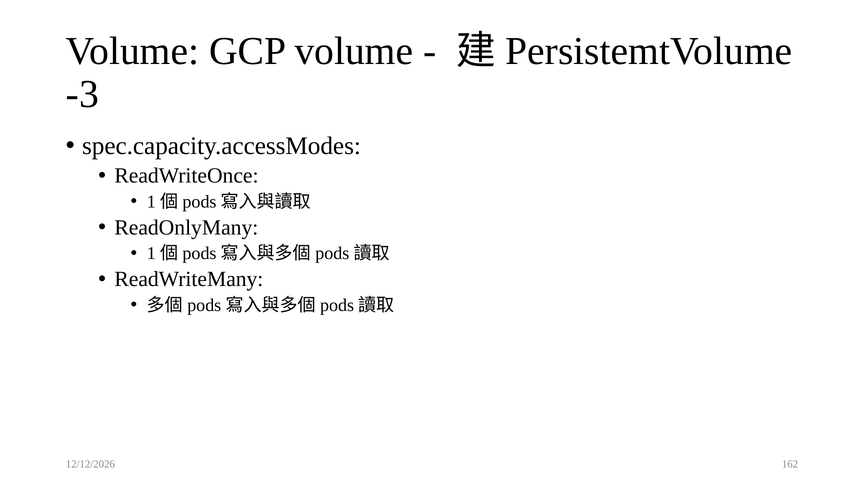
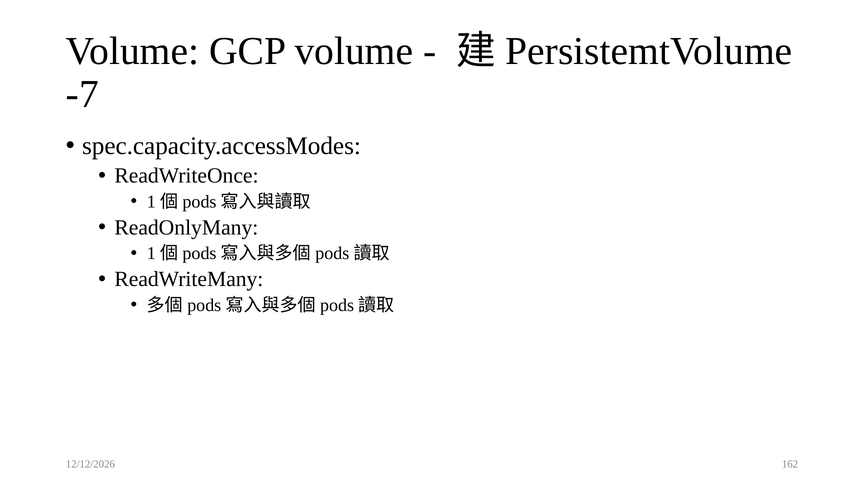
-3: -3 -> -7
